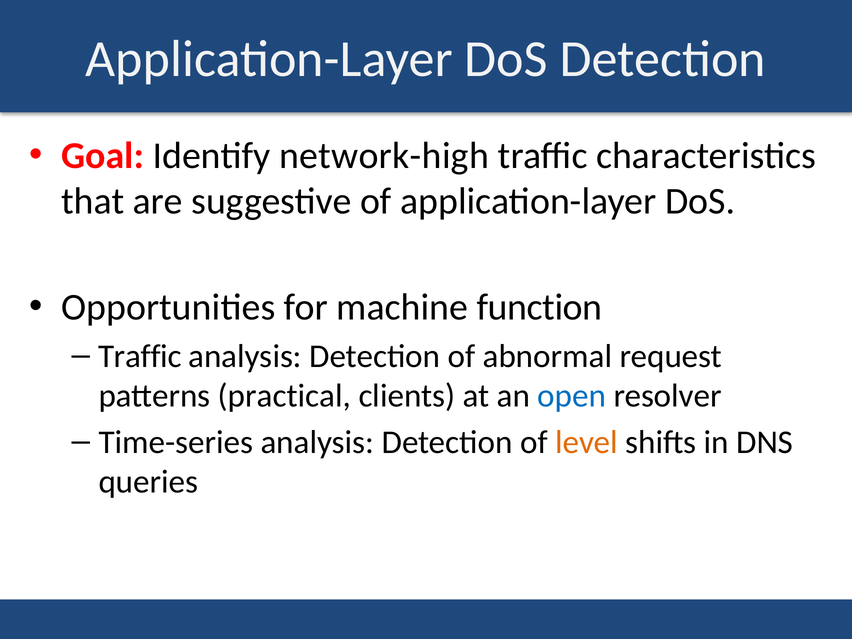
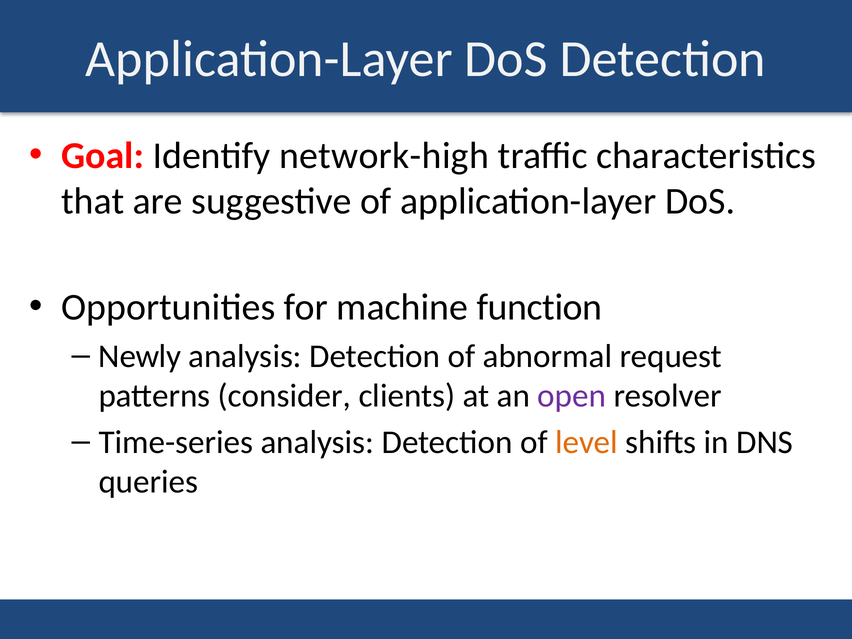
Traffic at (140, 356): Traffic -> Newly
practical: practical -> consider
open colour: blue -> purple
